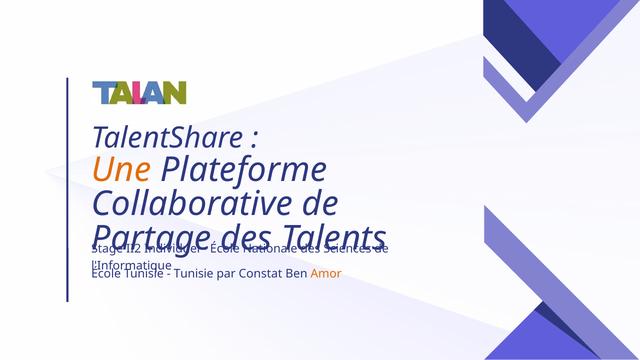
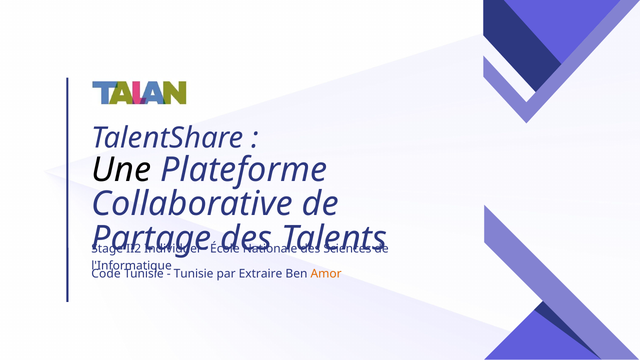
Une colour: orange -> black
École at (106, 274): École -> Code
Constat: Constat -> Extraire
